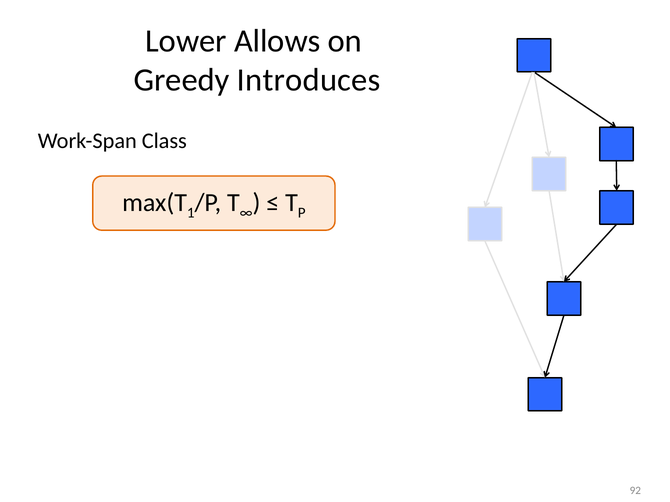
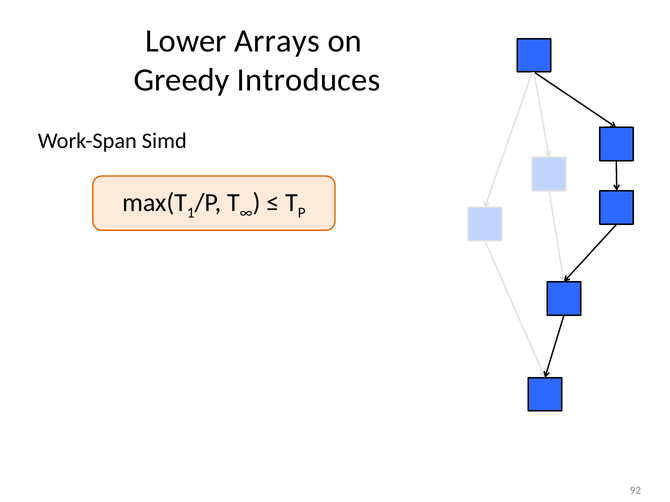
Allows: Allows -> Arrays
Class: Class -> Simd
